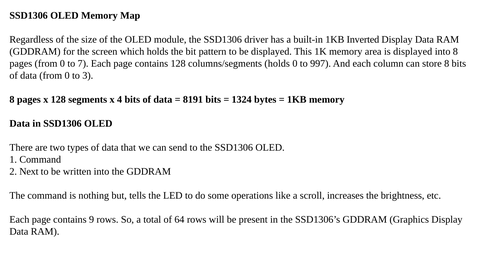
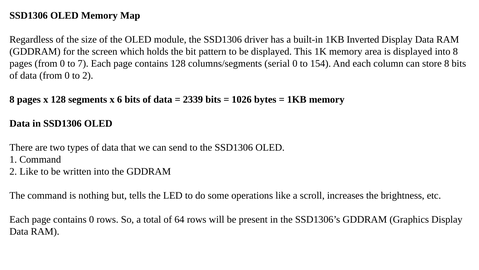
columns/segments holds: holds -> serial
997: 997 -> 154
to 3: 3 -> 2
4: 4 -> 6
8191: 8191 -> 2339
1324: 1324 -> 1026
2 Next: Next -> Like
contains 9: 9 -> 0
